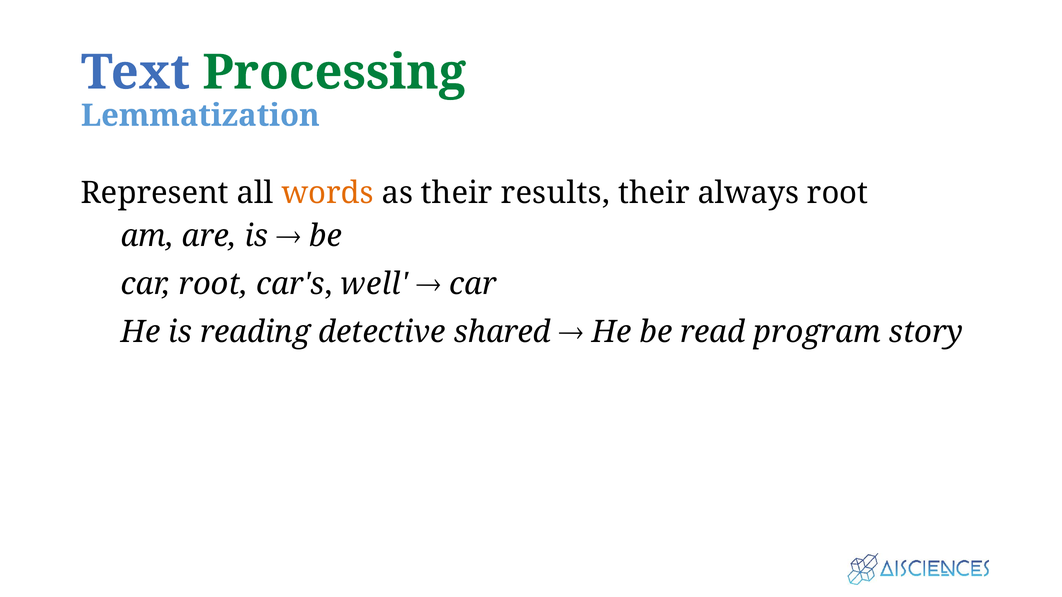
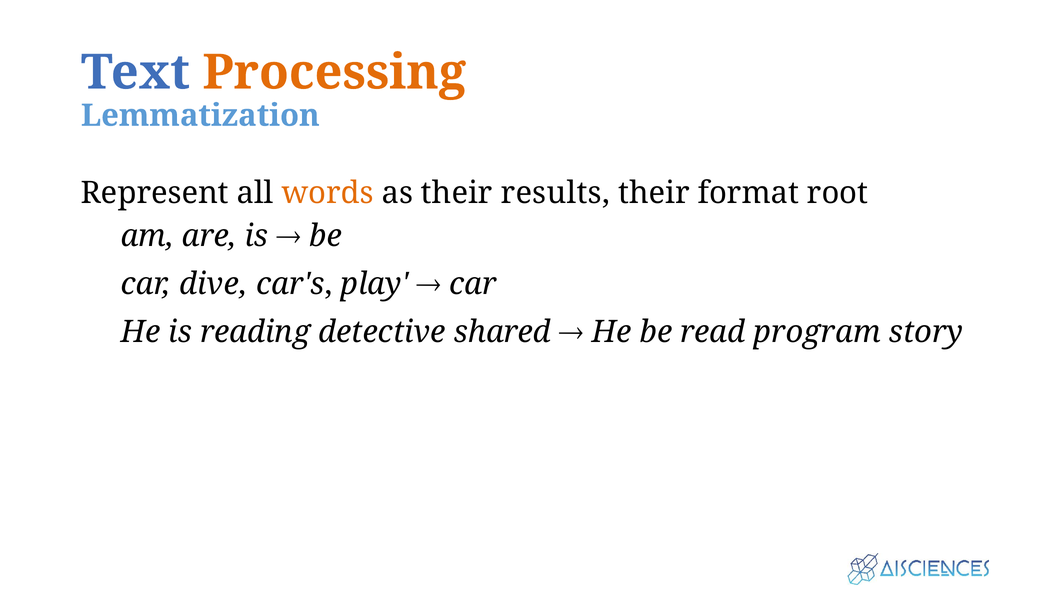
Processing colour: green -> orange
always: always -> format
car root: root -> dive
well: well -> play
